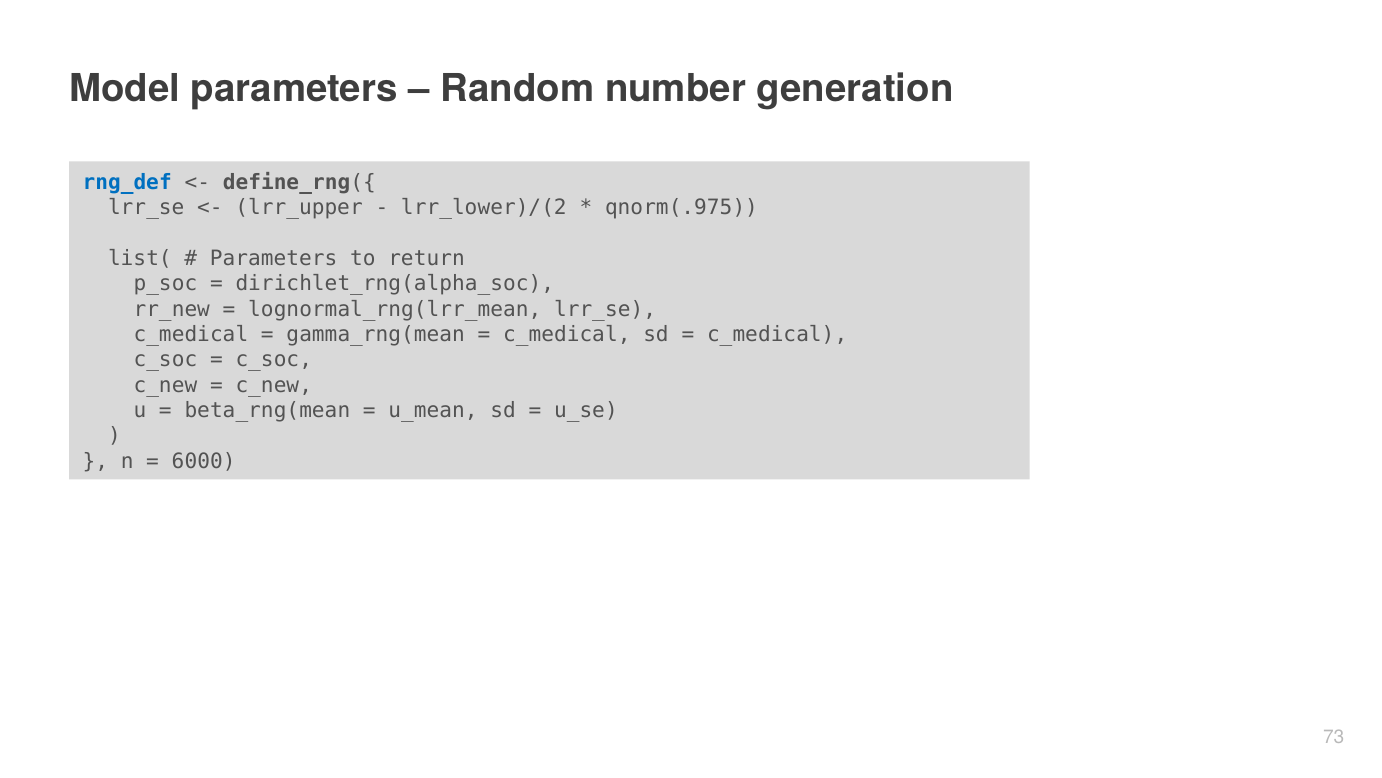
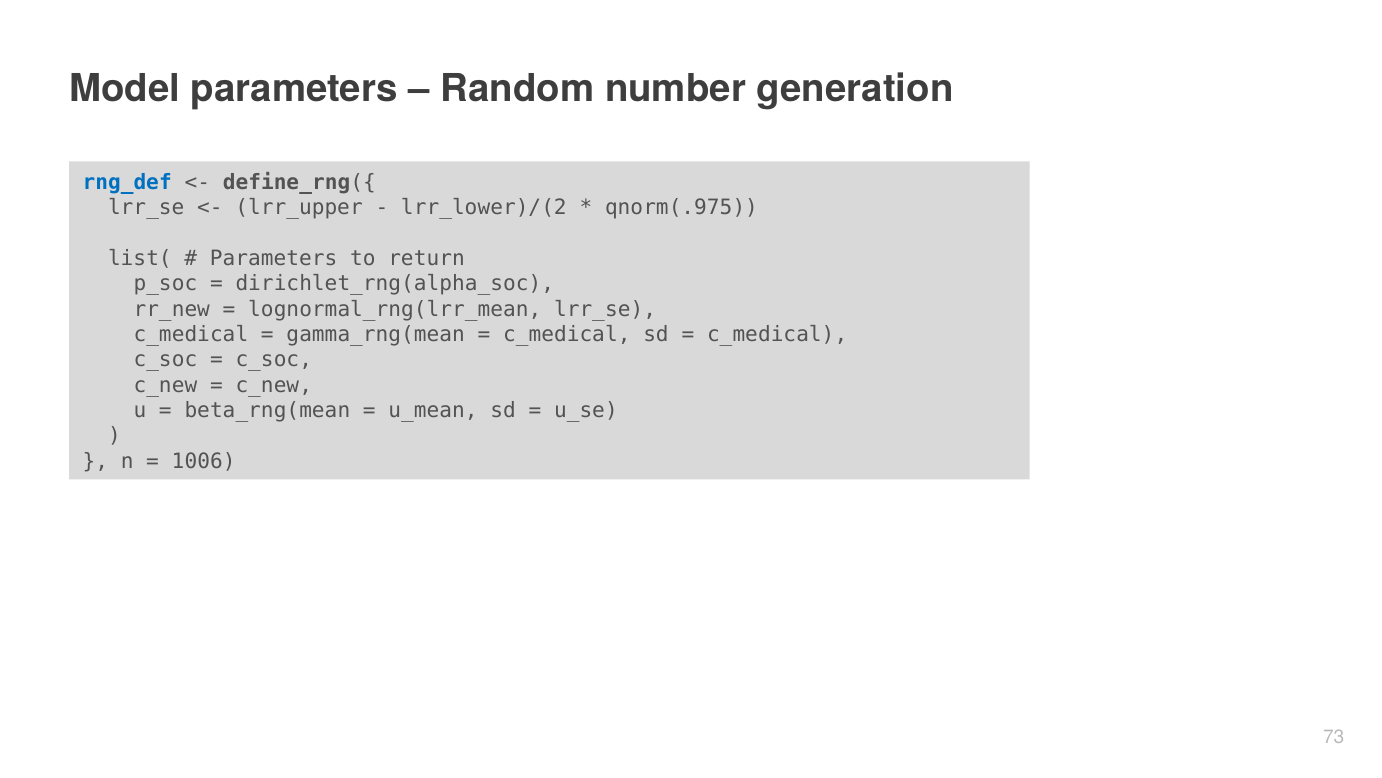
6000: 6000 -> 1006
